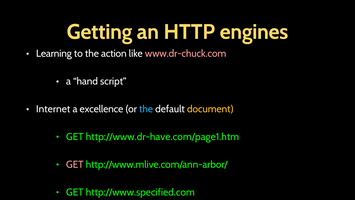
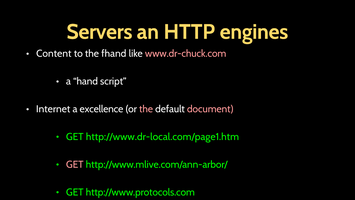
Getting: Getting -> Servers
Learning: Learning -> Content
action: action -> fhand
the at (146, 109) colour: light blue -> pink
document colour: yellow -> pink
http://www.dr-have.com/page1.htm: http://www.dr-have.com/page1.htm -> http://www.dr-local.com/page1.htm
http://www.specified.com: http://www.specified.com -> http://www.protocols.com
